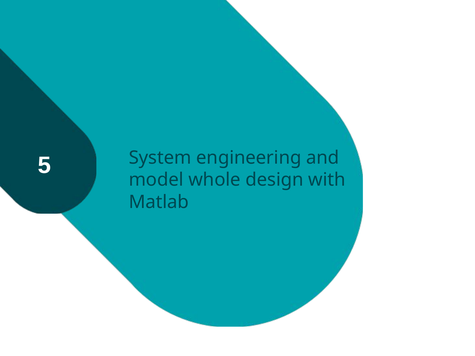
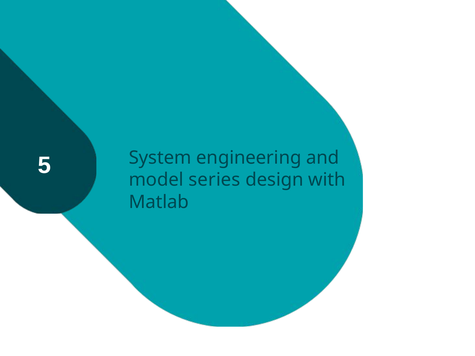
whole: whole -> series
